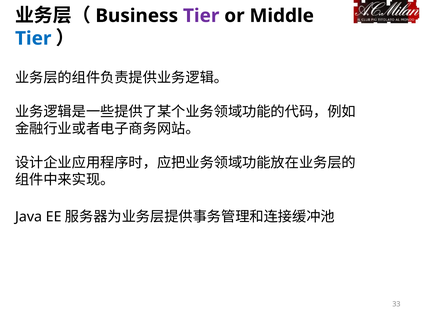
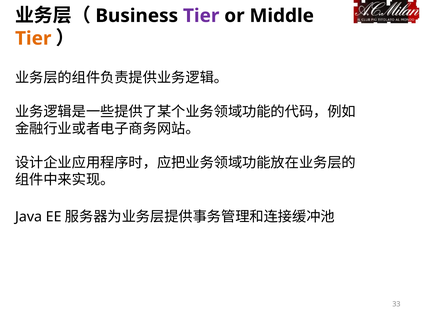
Tier at (33, 38) colour: blue -> orange
